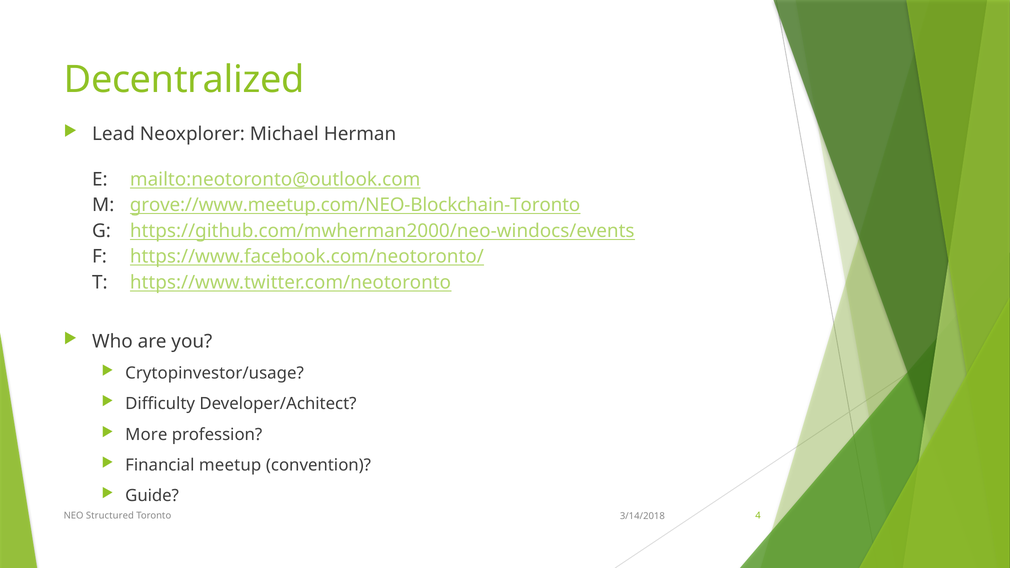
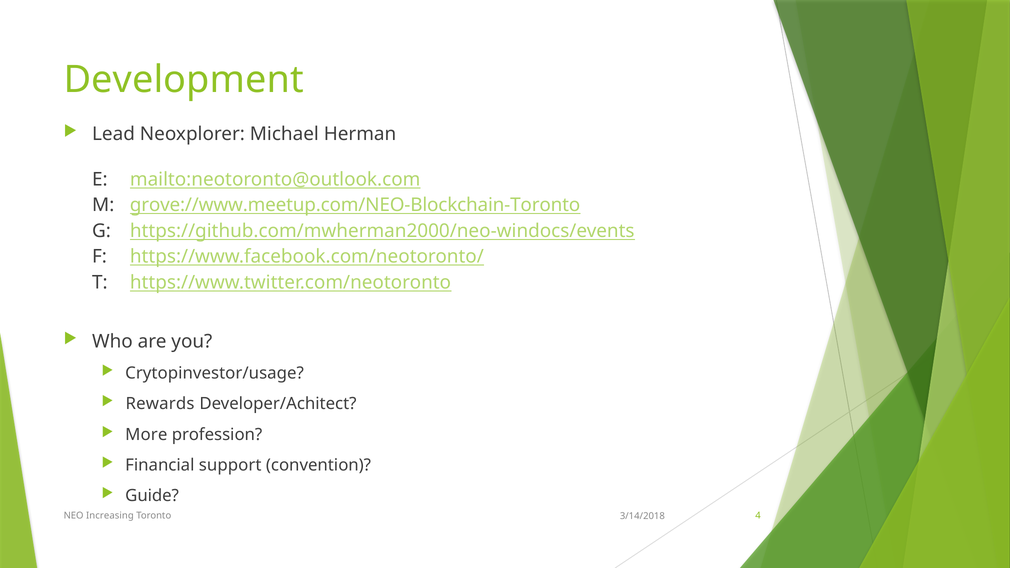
Decentralized: Decentralized -> Development
Difficulty: Difficulty -> Rewards
meetup: meetup -> support
Structured: Structured -> Increasing
